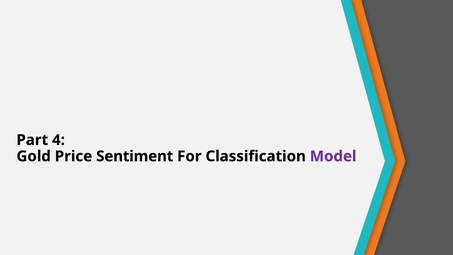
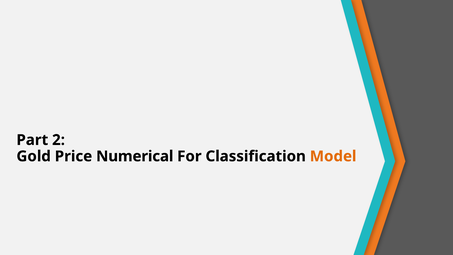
4: 4 -> 2
Sentiment: Sentiment -> Numerical
Model colour: purple -> orange
